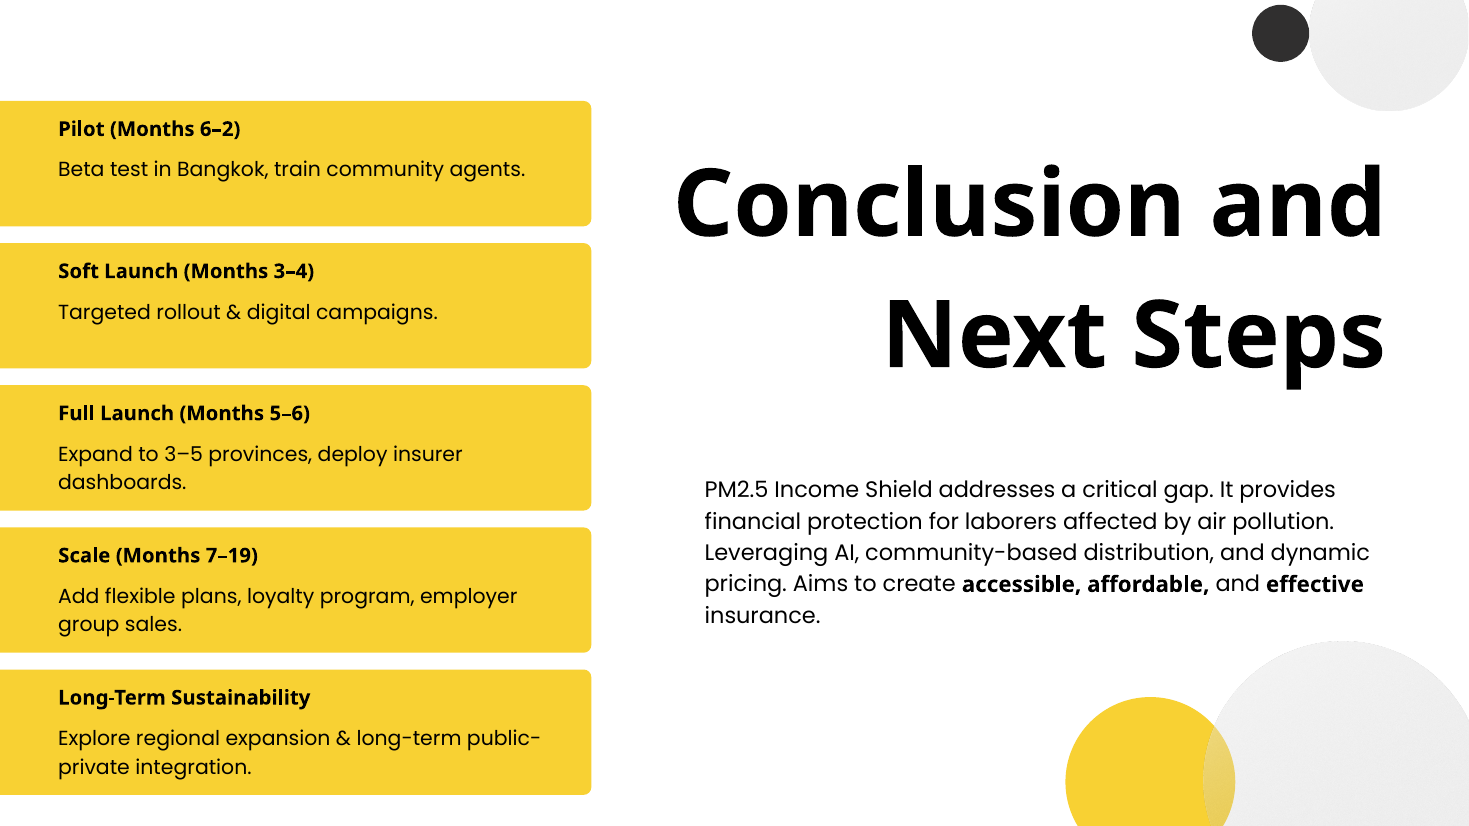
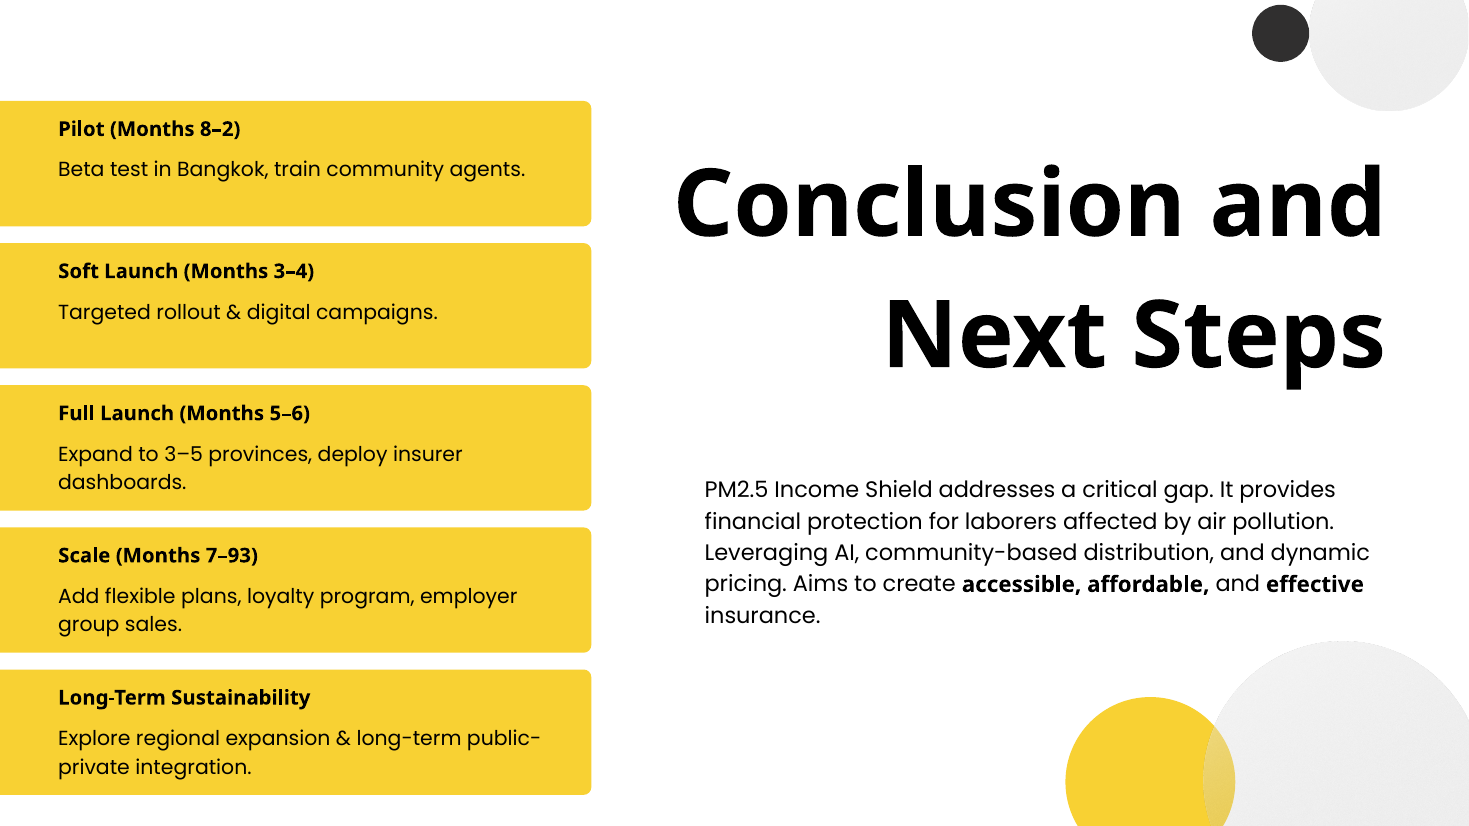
6–2: 6–2 -> 8–2
7–19: 7–19 -> 7–93
